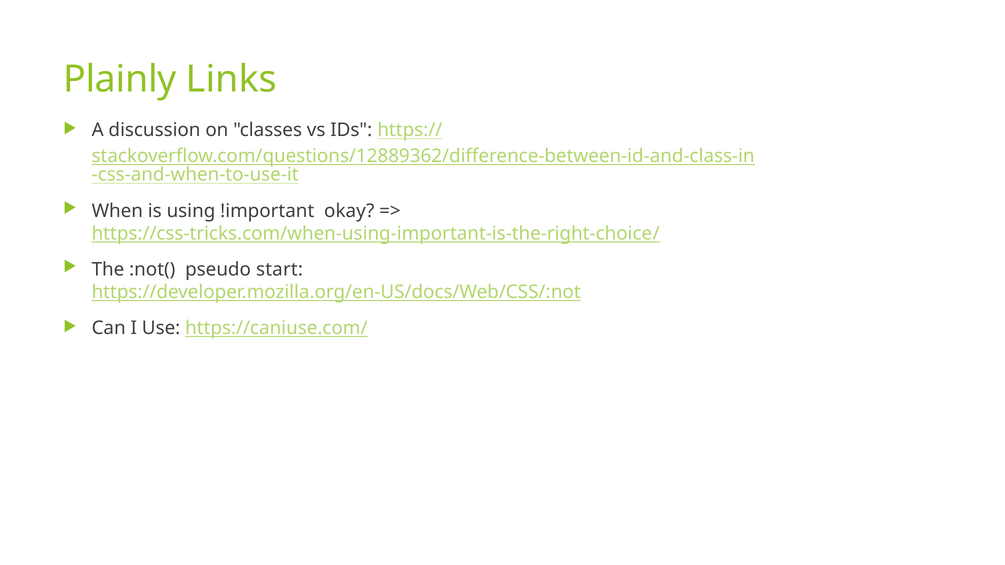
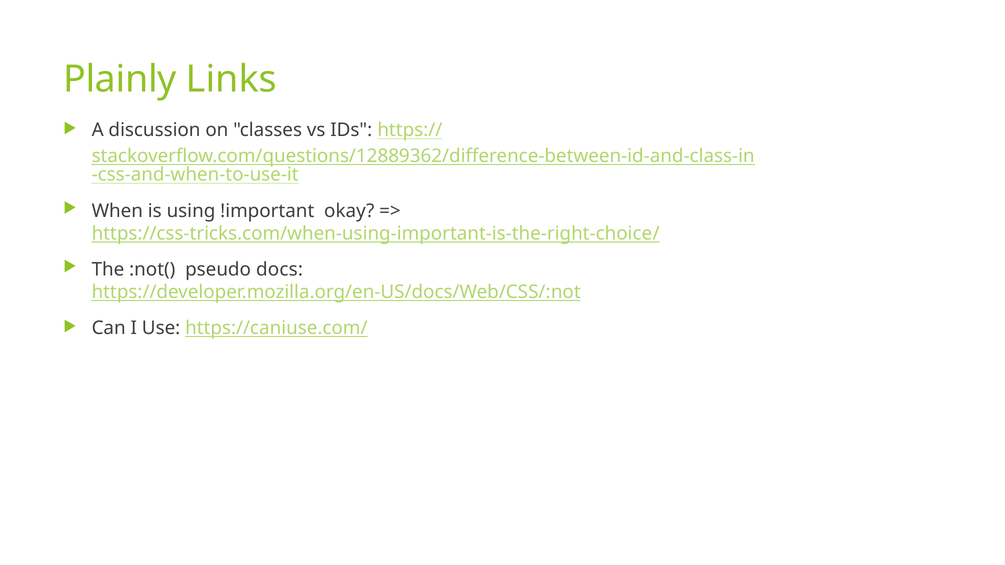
start: start -> docs
